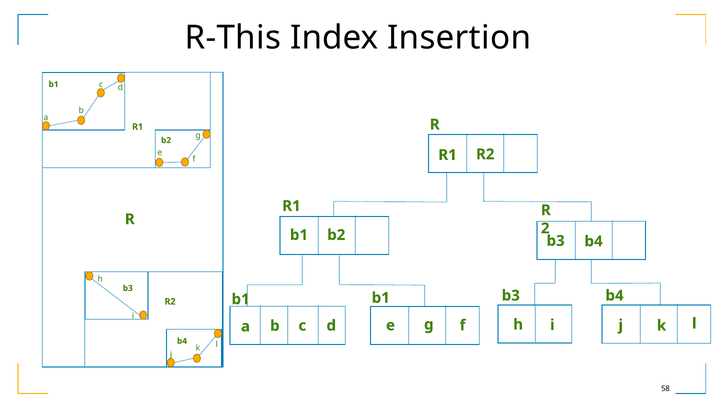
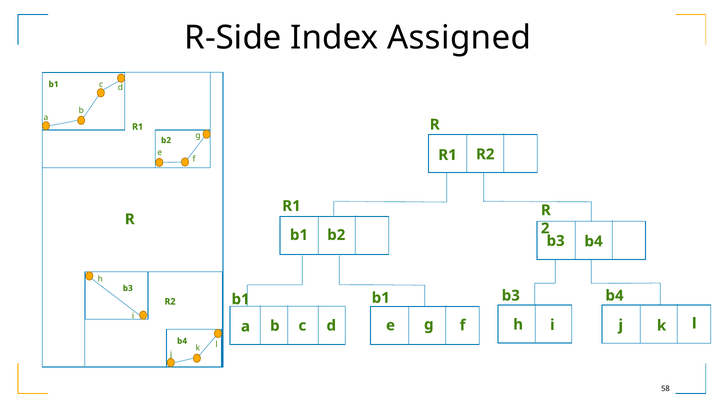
R-This: R-This -> R-Side
Insertion: Insertion -> Assigned
